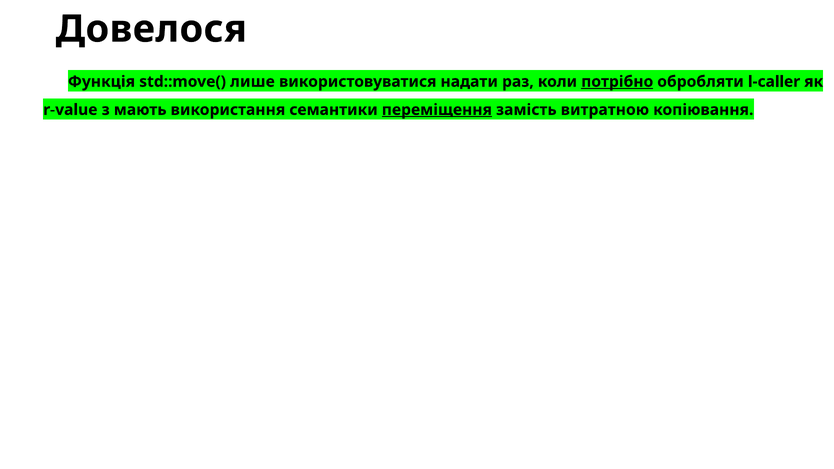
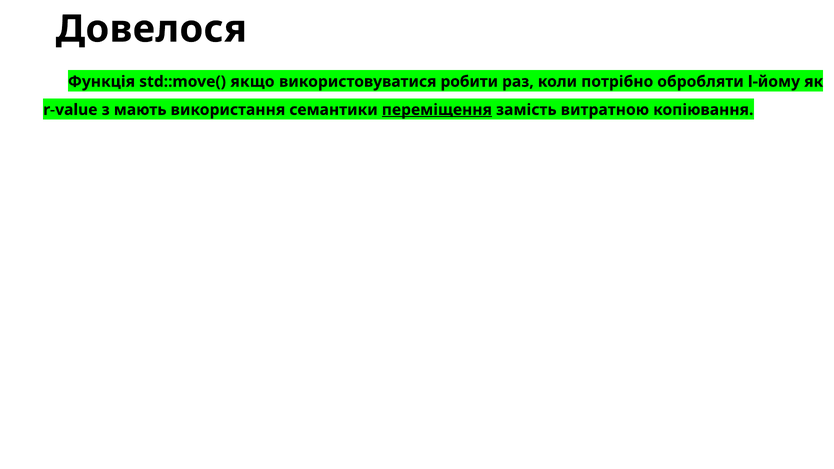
лише: лише -> якщо
надати: надати -> робити
потрібно underline: present -> none
l-caller: l-caller -> l-йому
